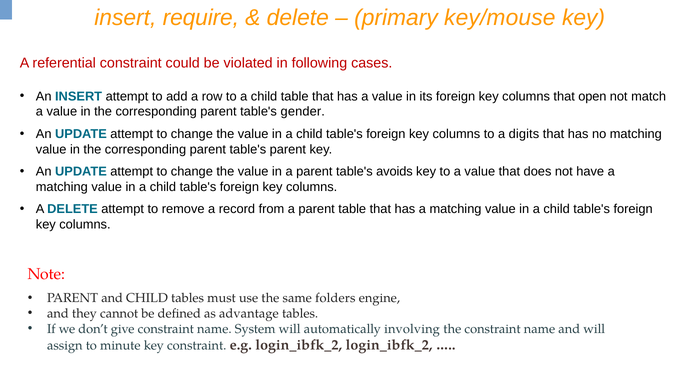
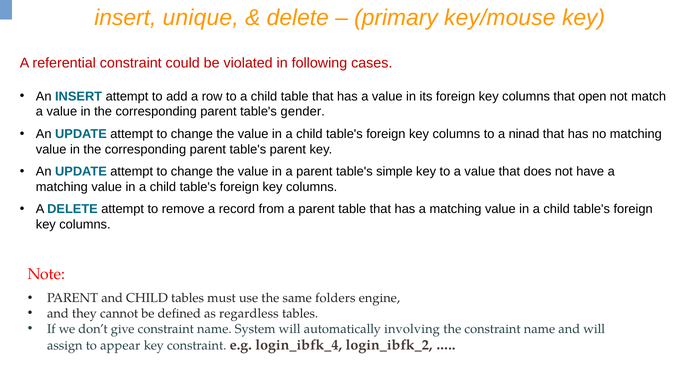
require: require -> unique
digits: digits -> ninad
avoids: avoids -> simple
advantage: advantage -> regardless
minute: minute -> appear
e.g login_ibfk_2: login_ibfk_2 -> login_ibfk_4
